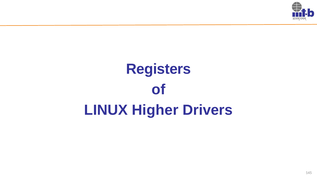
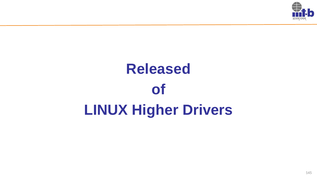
Registers: Registers -> Released
